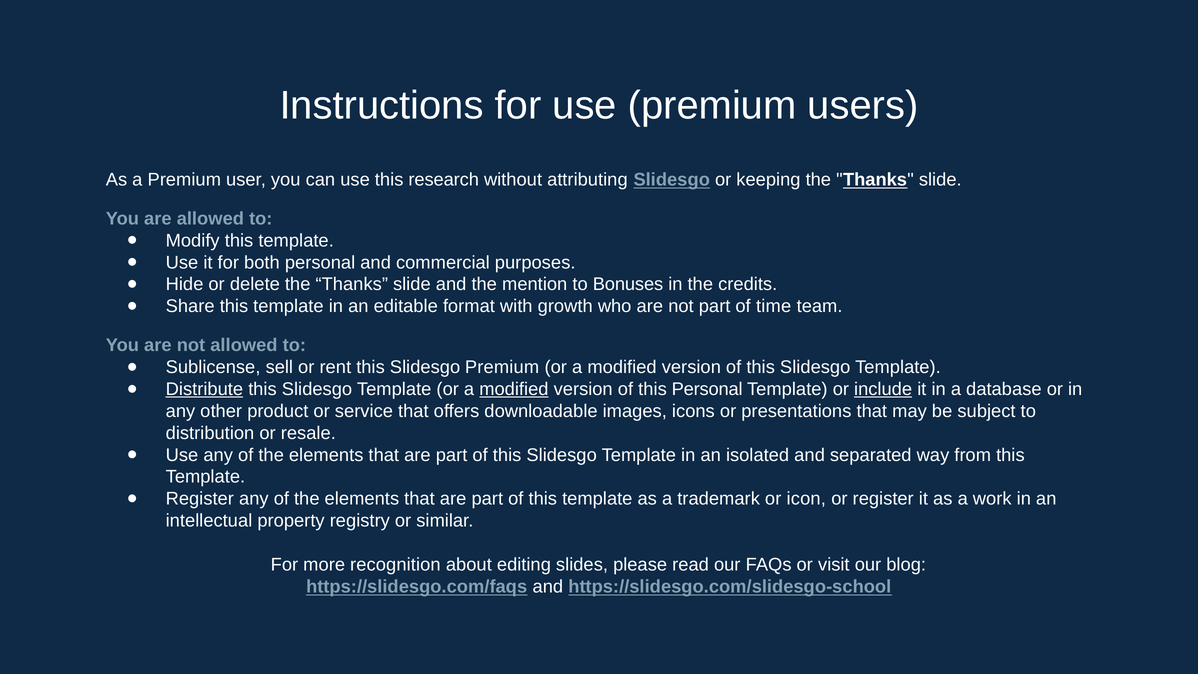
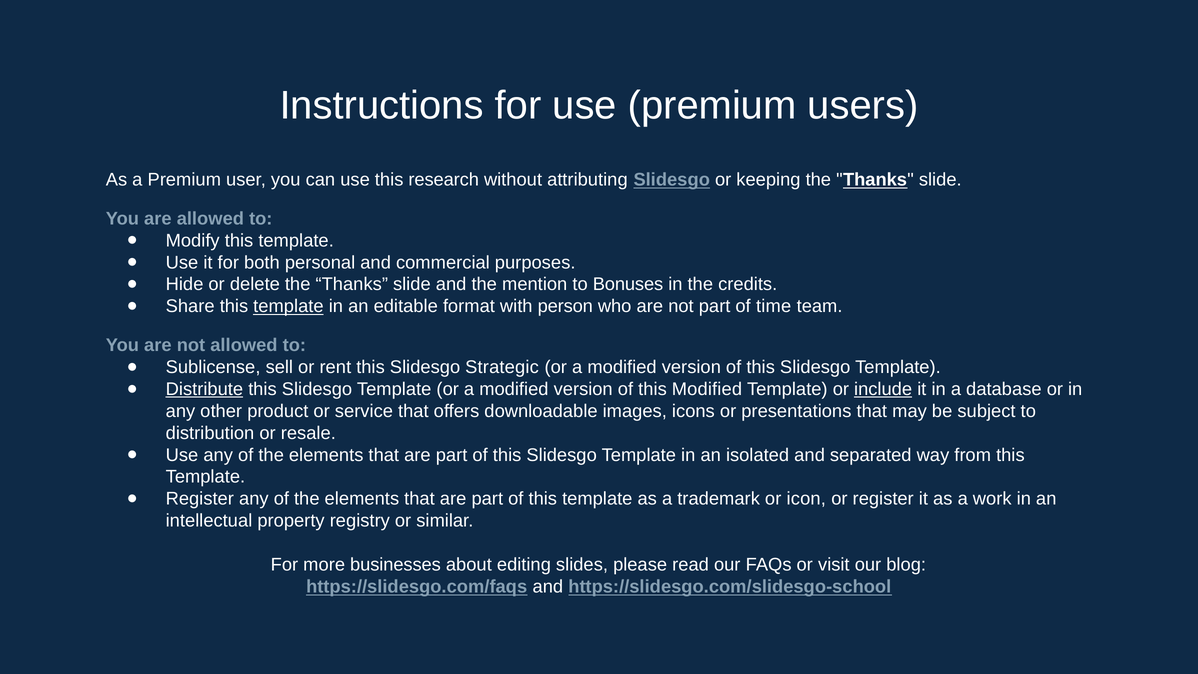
template at (288, 306) underline: none -> present
growth: growth -> person
Slidesgo Premium: Premium -> Strategic
modified at (514, 389) underline: present -> none
this Personal: Personal -> Modified
recognition: recognition -> businesses
